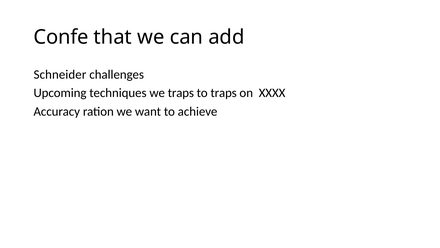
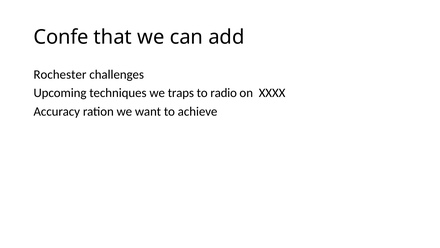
Schneider: Schneider -> Rochester
to traps: traps -> radio
